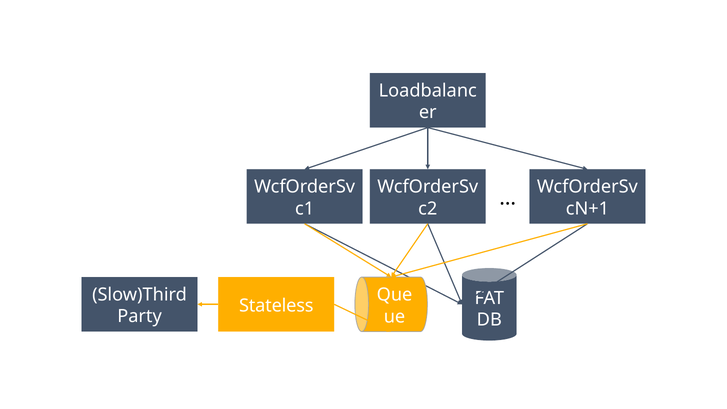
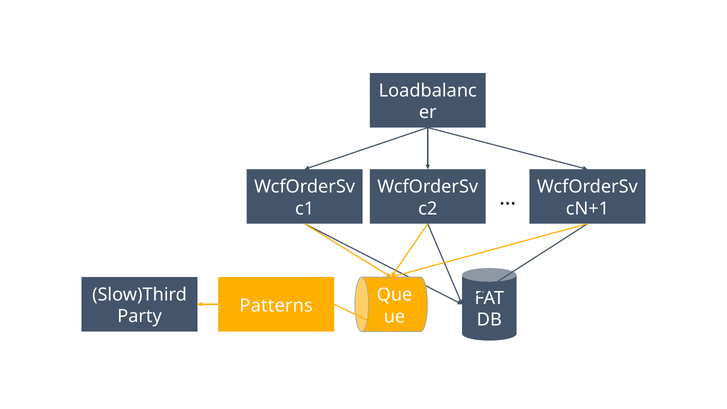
Stateless: Stateless -> Patterns
